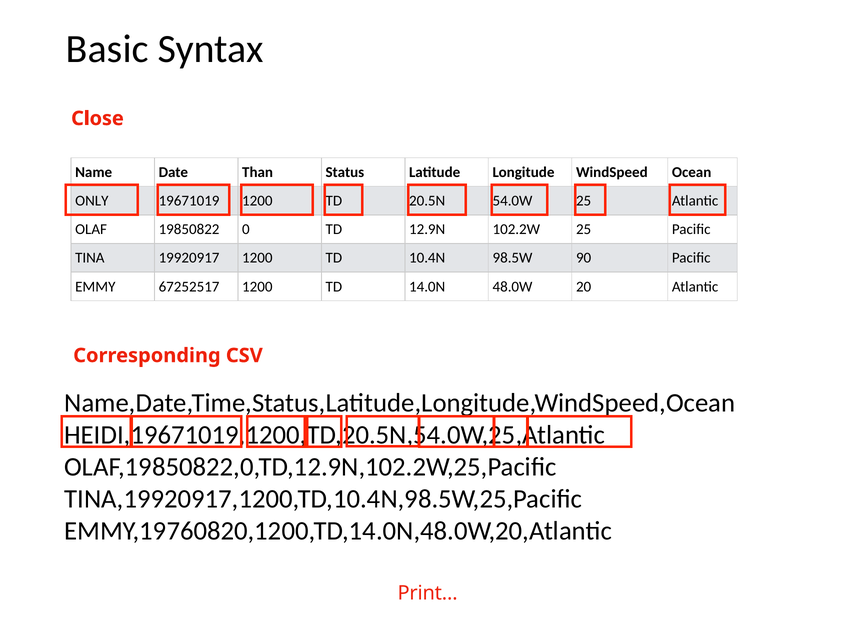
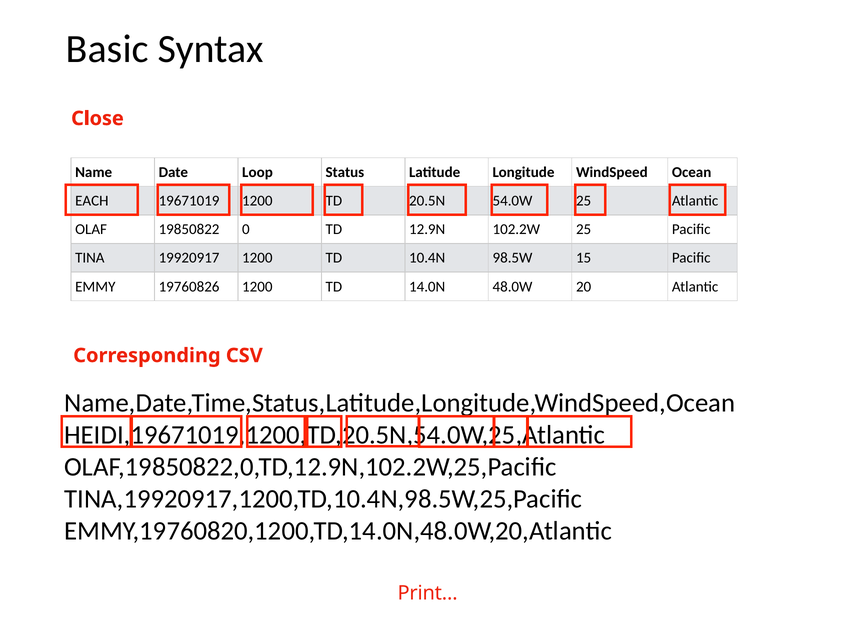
Than: Than -> Loop
ONLY: ONLY -> EACH
90: 90 -> 15
67252517: 67252517 -> 19760826
